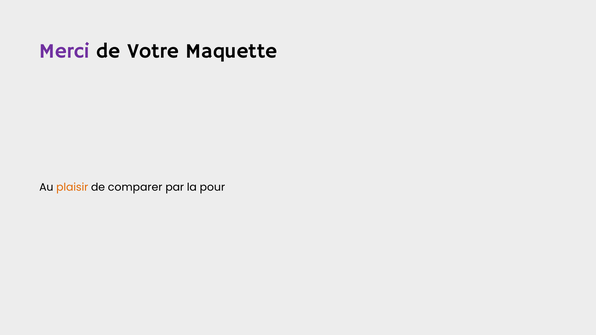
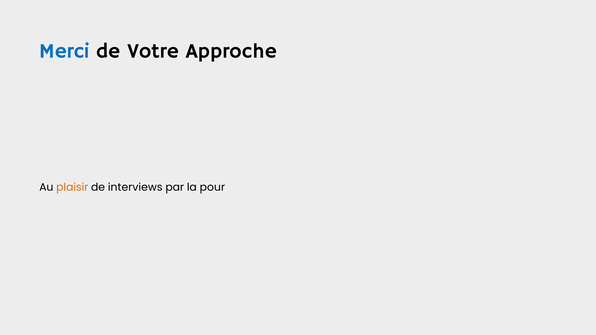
Merci colour: purple -> blue
Maquette: Maquette -> Approche
comparer: comparer -> interviews
